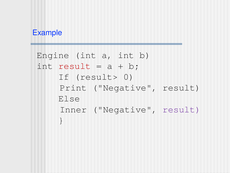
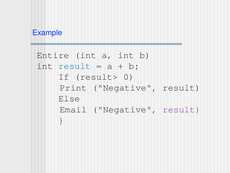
Engine: Engine -> Entire
result at (75, 66) colour: red -> blue
Inner: Inner -> Email
